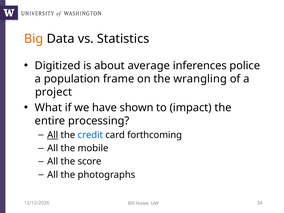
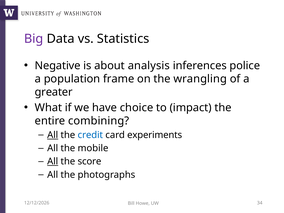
Big colour: orange -> purple
Digitized: Digitized -> Negative
average: average -> analysis
project: project -> greater
shown: shown -> choice
processing: processing -> combining
forthcoming: forthcoming -> experiments
All at (53, 161) underline: none -> present
